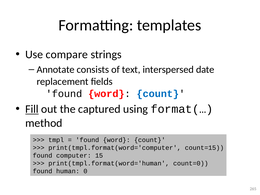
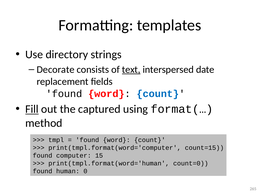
compare: compare -> directory
Annotate: Annotate -> Decorate
text underline: none -> present
